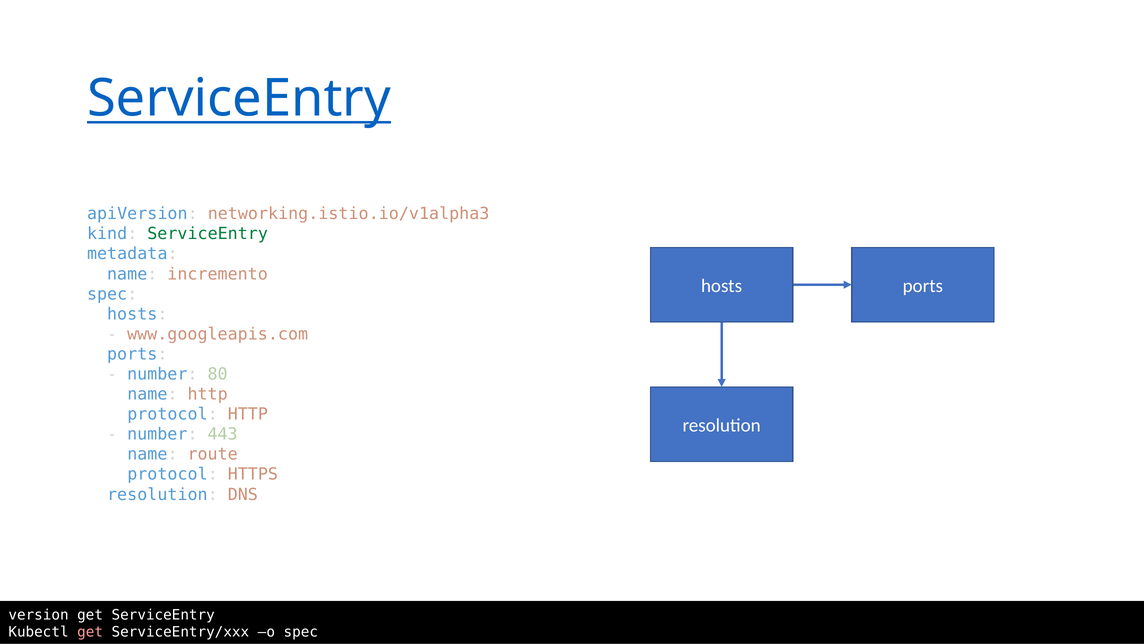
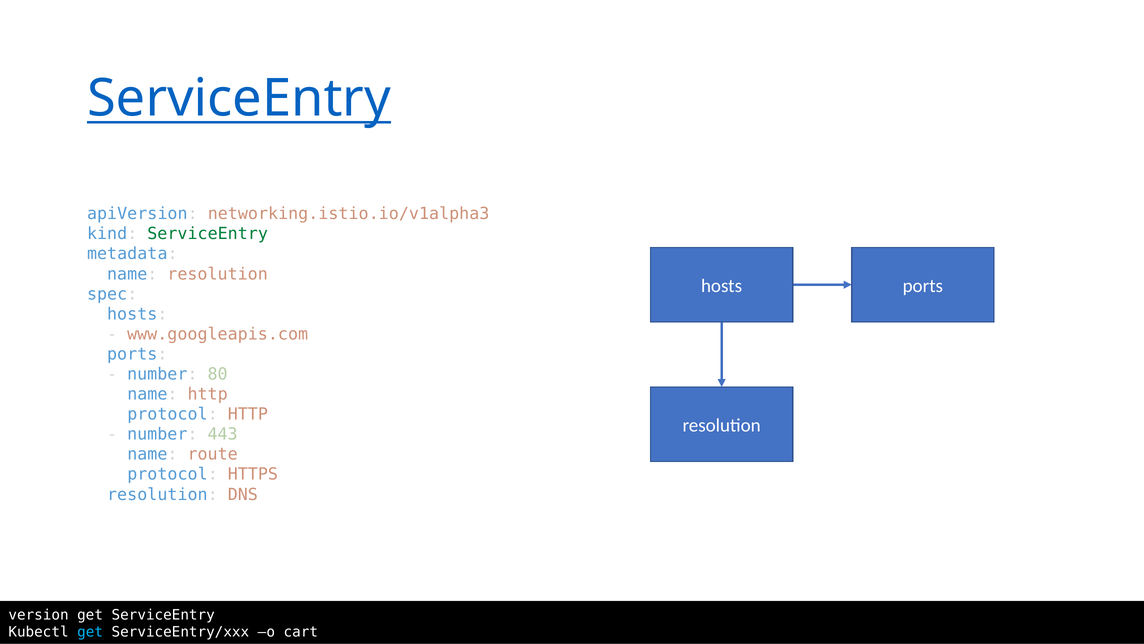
name incremento: incremento -> resolution
get at (90, 631) colour: pink -> light blue
o spec: spec -> cart
